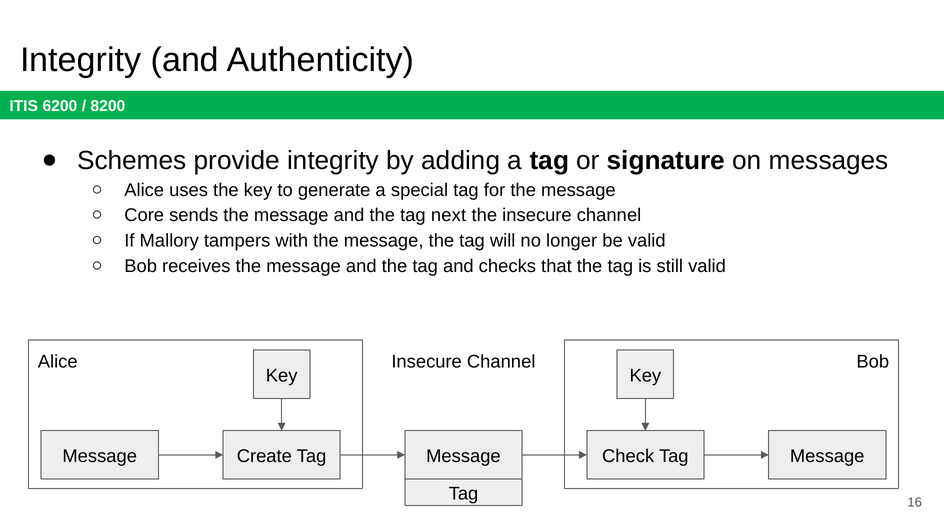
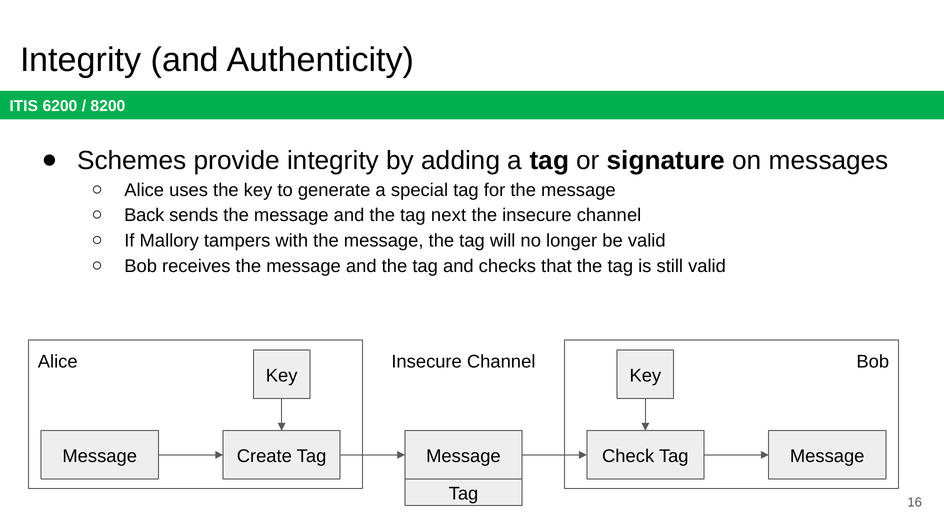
Core: Core -> Back
